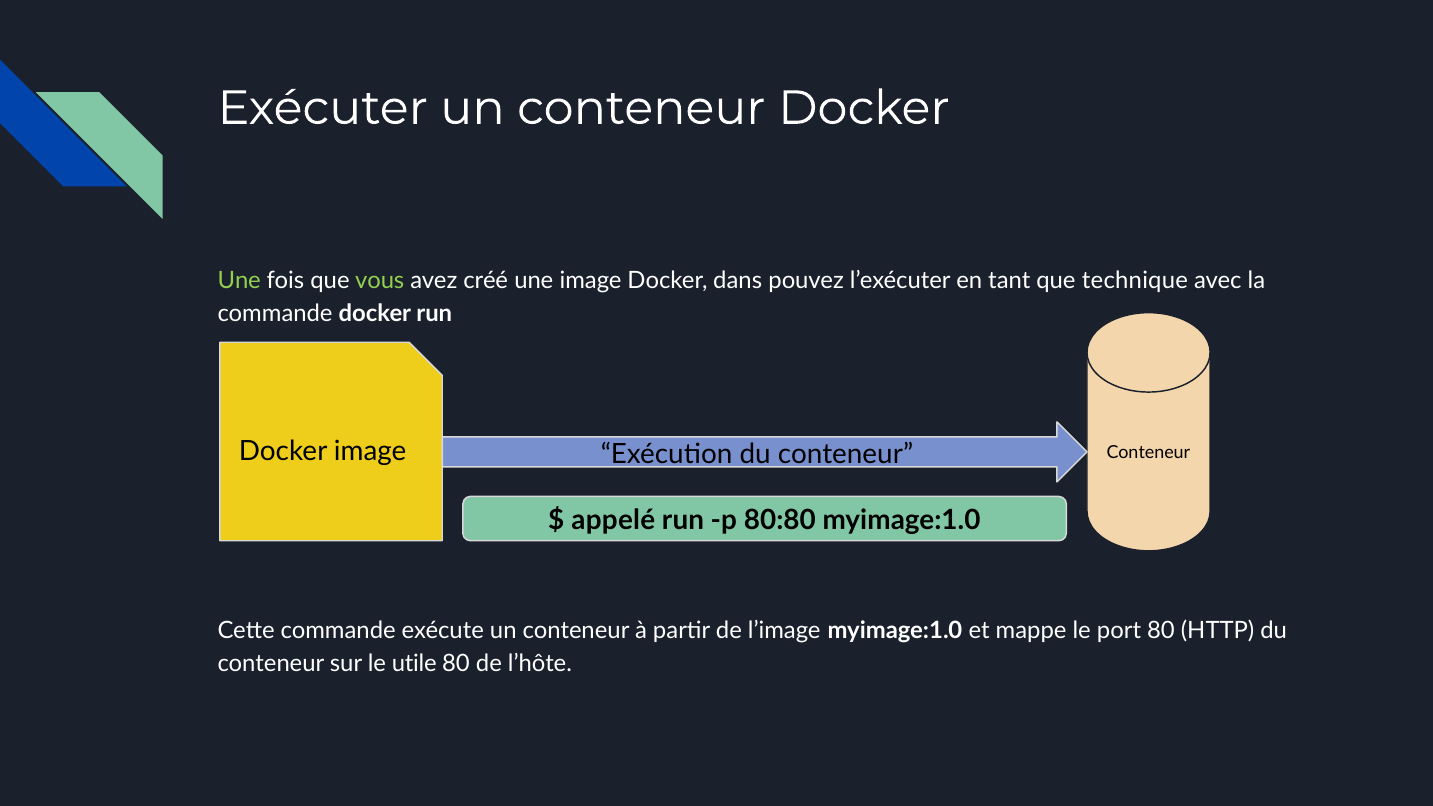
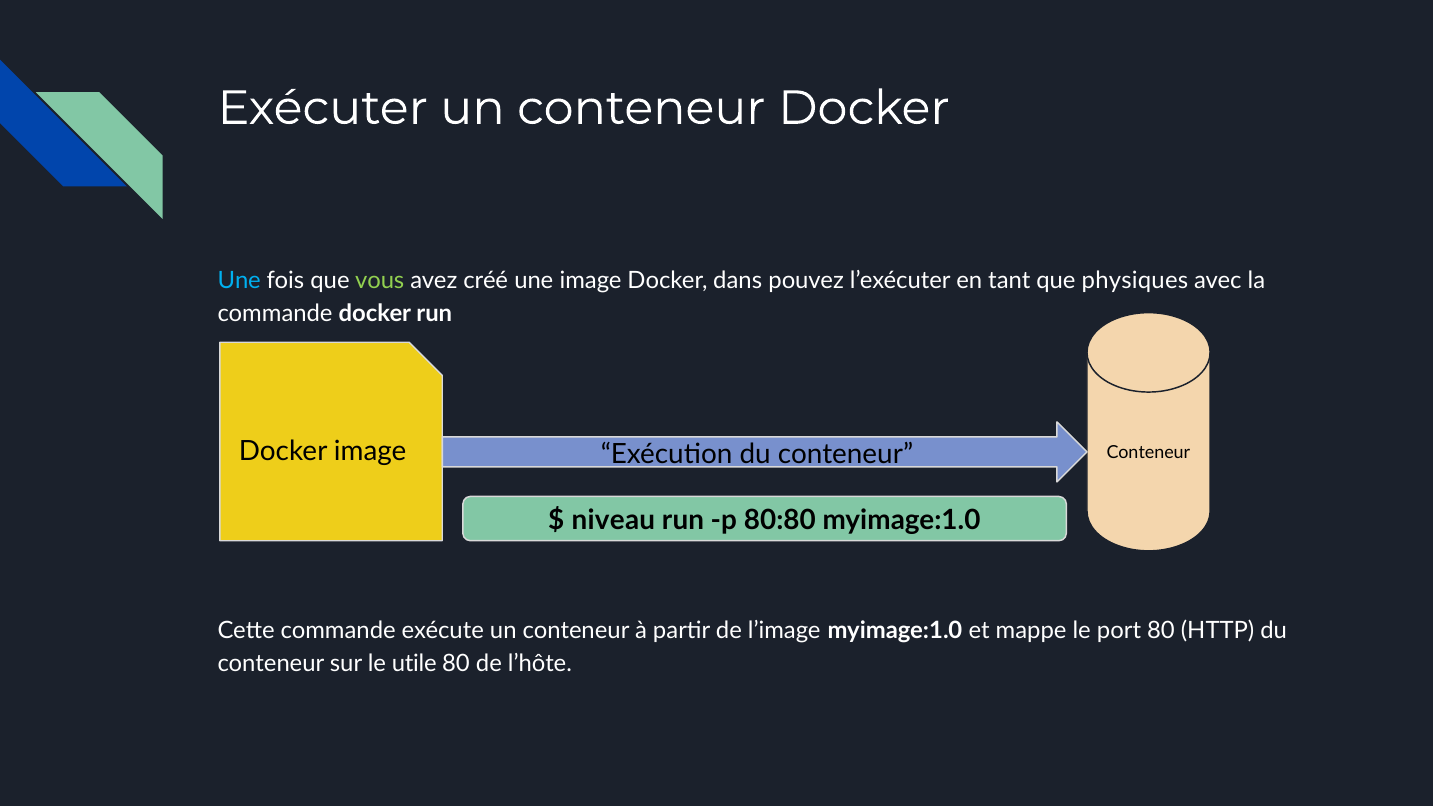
Une at (239, 280) colour: light green -> light blue
technique: technique -> physiques
appelé: appelé -> niveau
